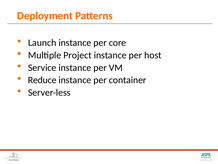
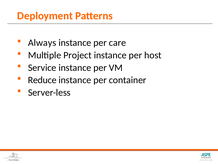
Launch: Launch -> Always
core: core -> care
